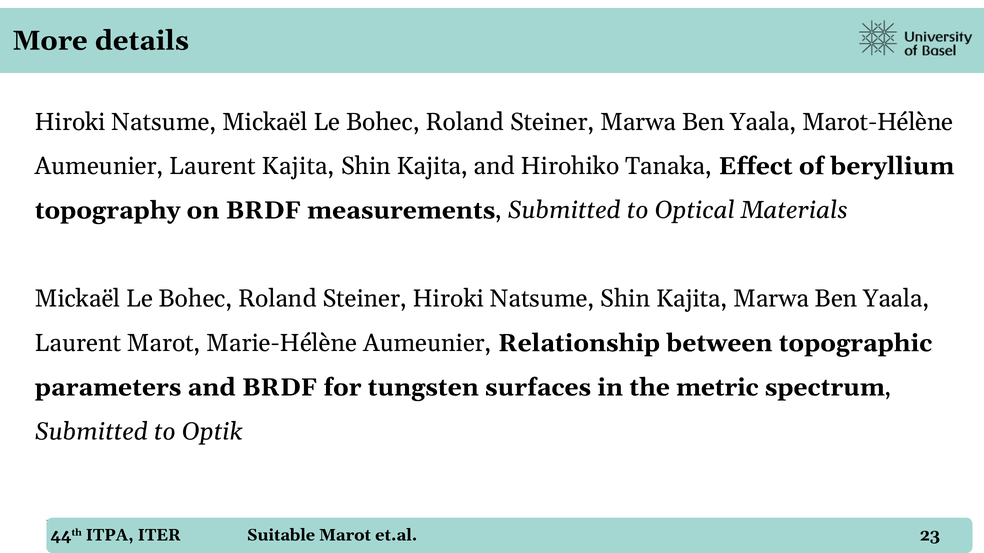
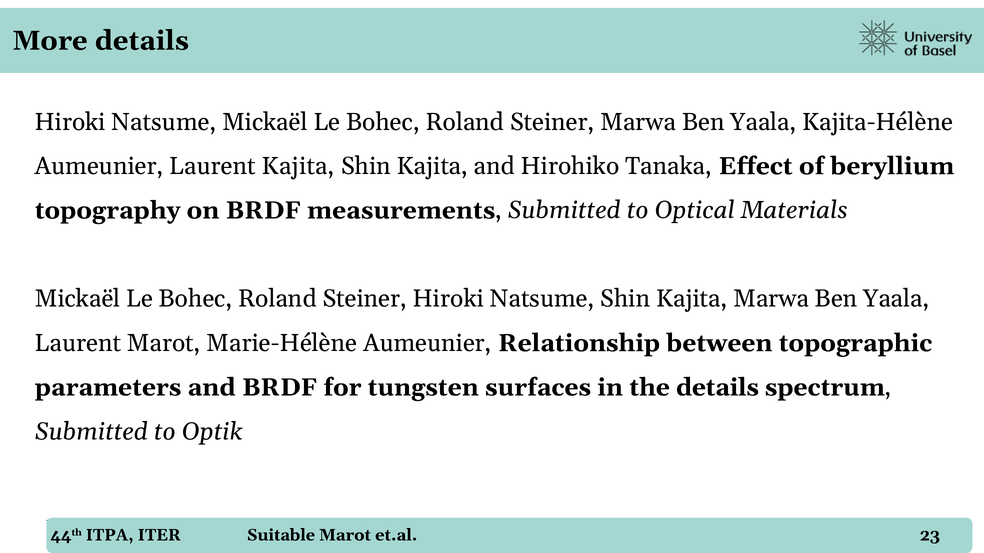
Marot-Hélène: Marot-Hélène -> Kajita-Hélène
the metric: metric -> details
